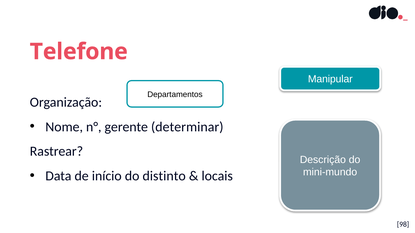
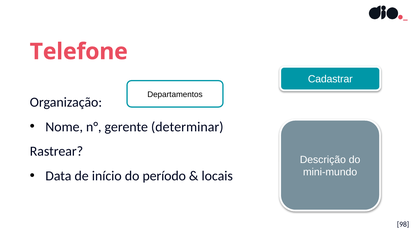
Manipular: Manipular -> Cadastrar
distinto: distinto -> período
